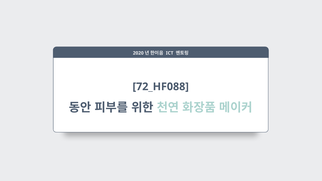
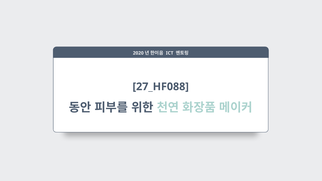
72_HF088: 72_HF088 -> 27_HF088
